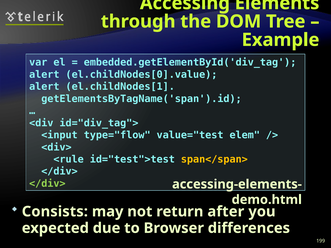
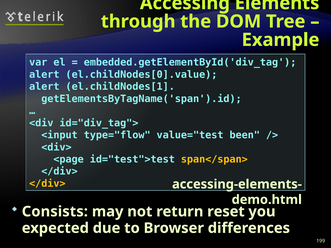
elem: elem -> been
<rule: <rule -> <page
</div> at (47, 184) colour: light green -> yellow
after: after -> reset
